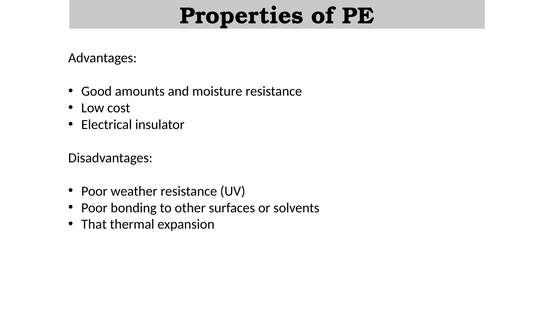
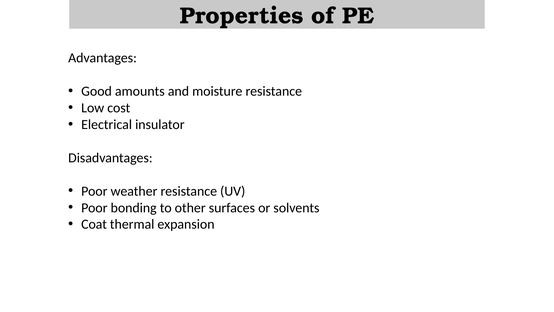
That: That -> Coat
